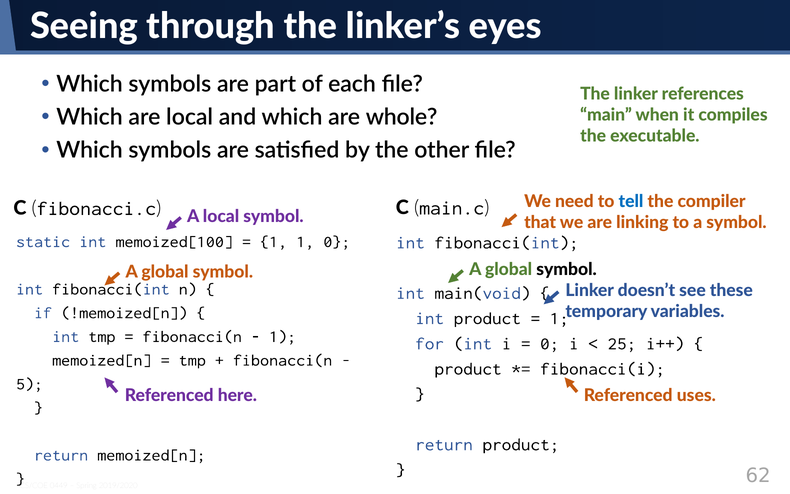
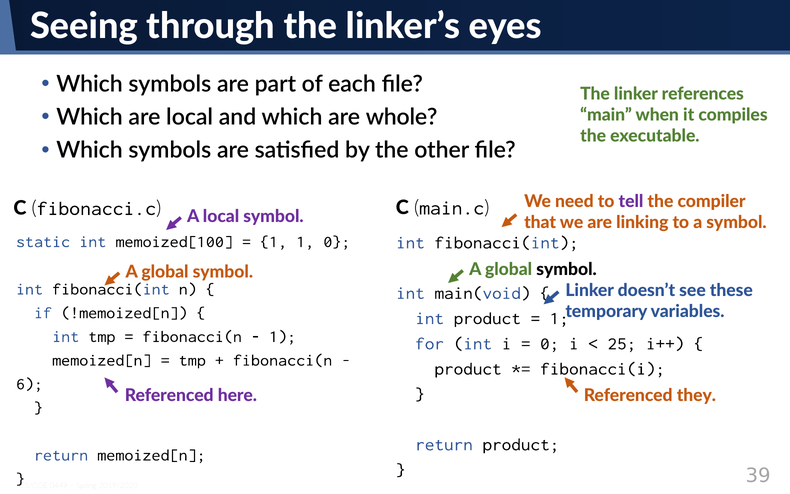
tell colour: blue -> purple
5: 5 -> 6
uses: uses -> they
62: 62 -> 39
